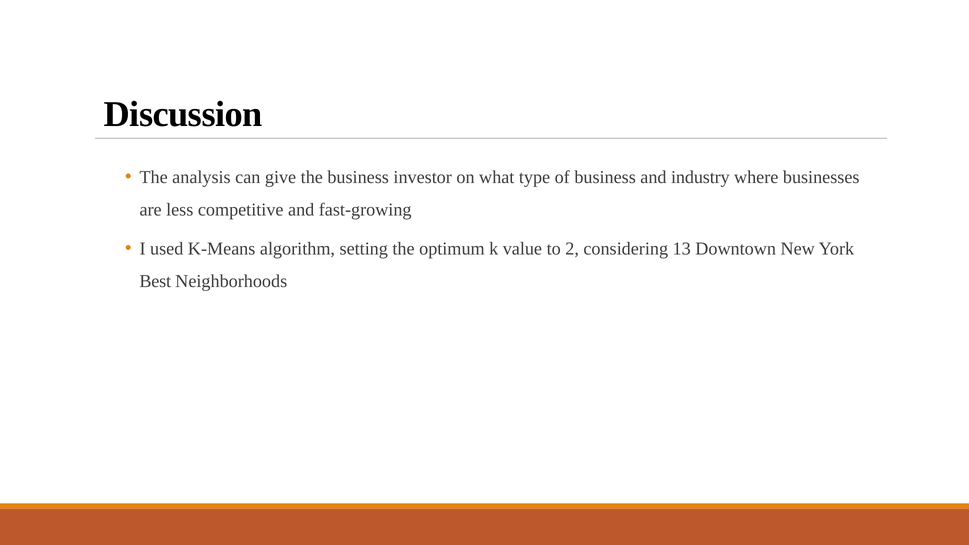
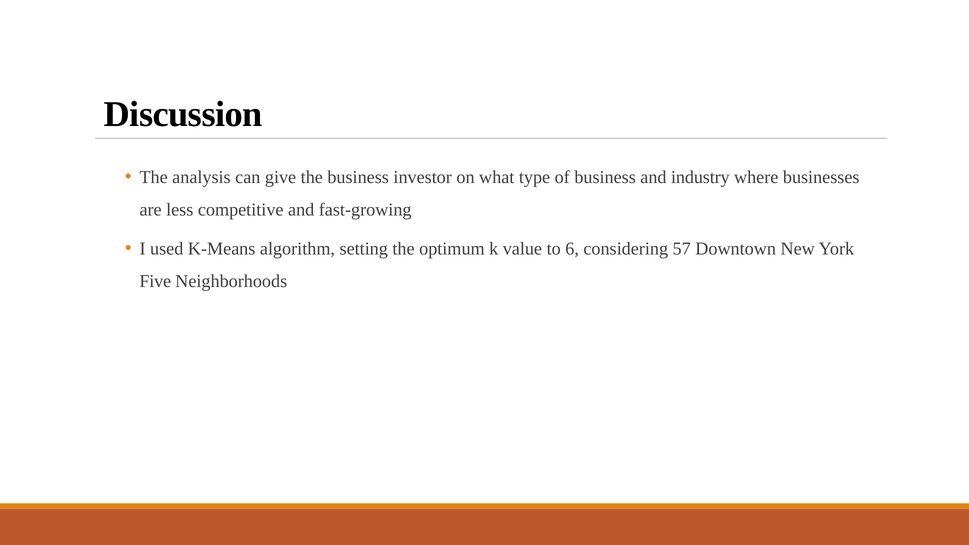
2: 2 -> 6
13: 13 -> 57
Best: Best -> Five
